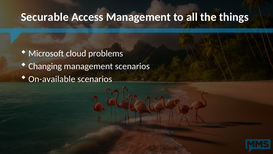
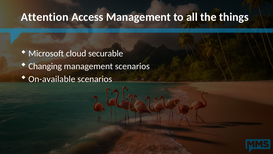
Securable: Securable -> Attention
problems: problems -> securable
